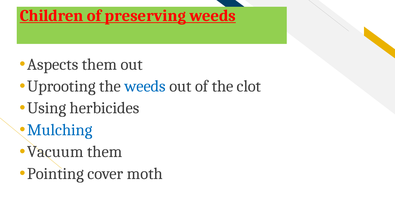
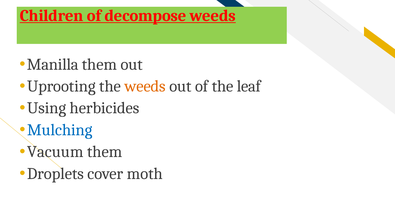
preserving: preserving -> decompose
Aspects: Aspects -> Manilla
weeds at (145, 86) colour: blue -> orange
clot: clot -> leaf
Pointing: Pointing -> Droplets
